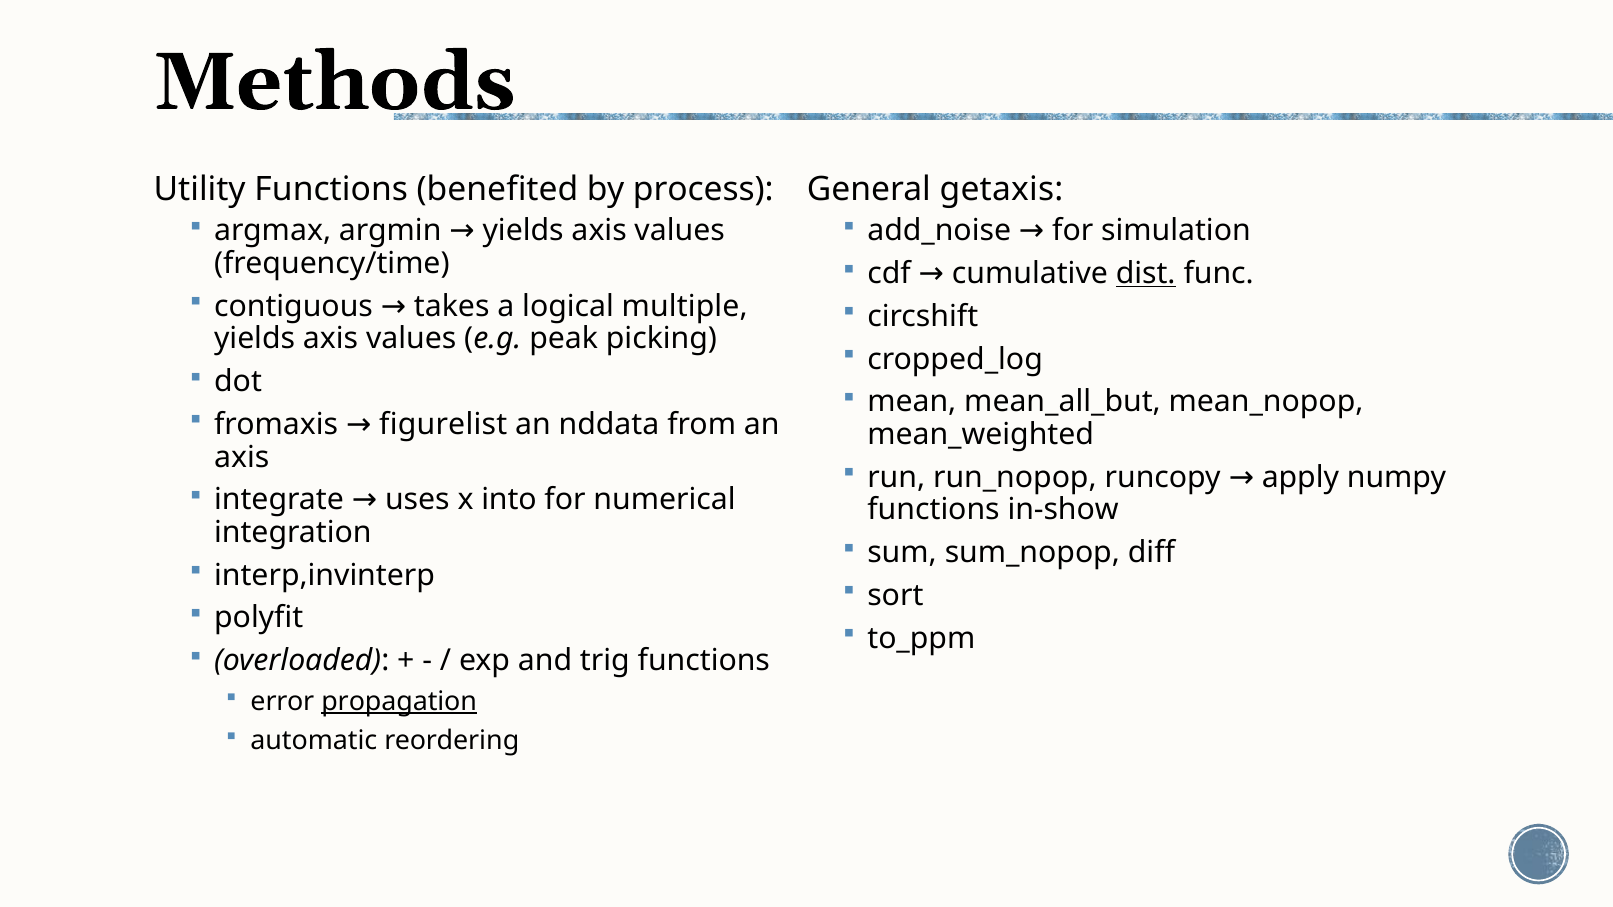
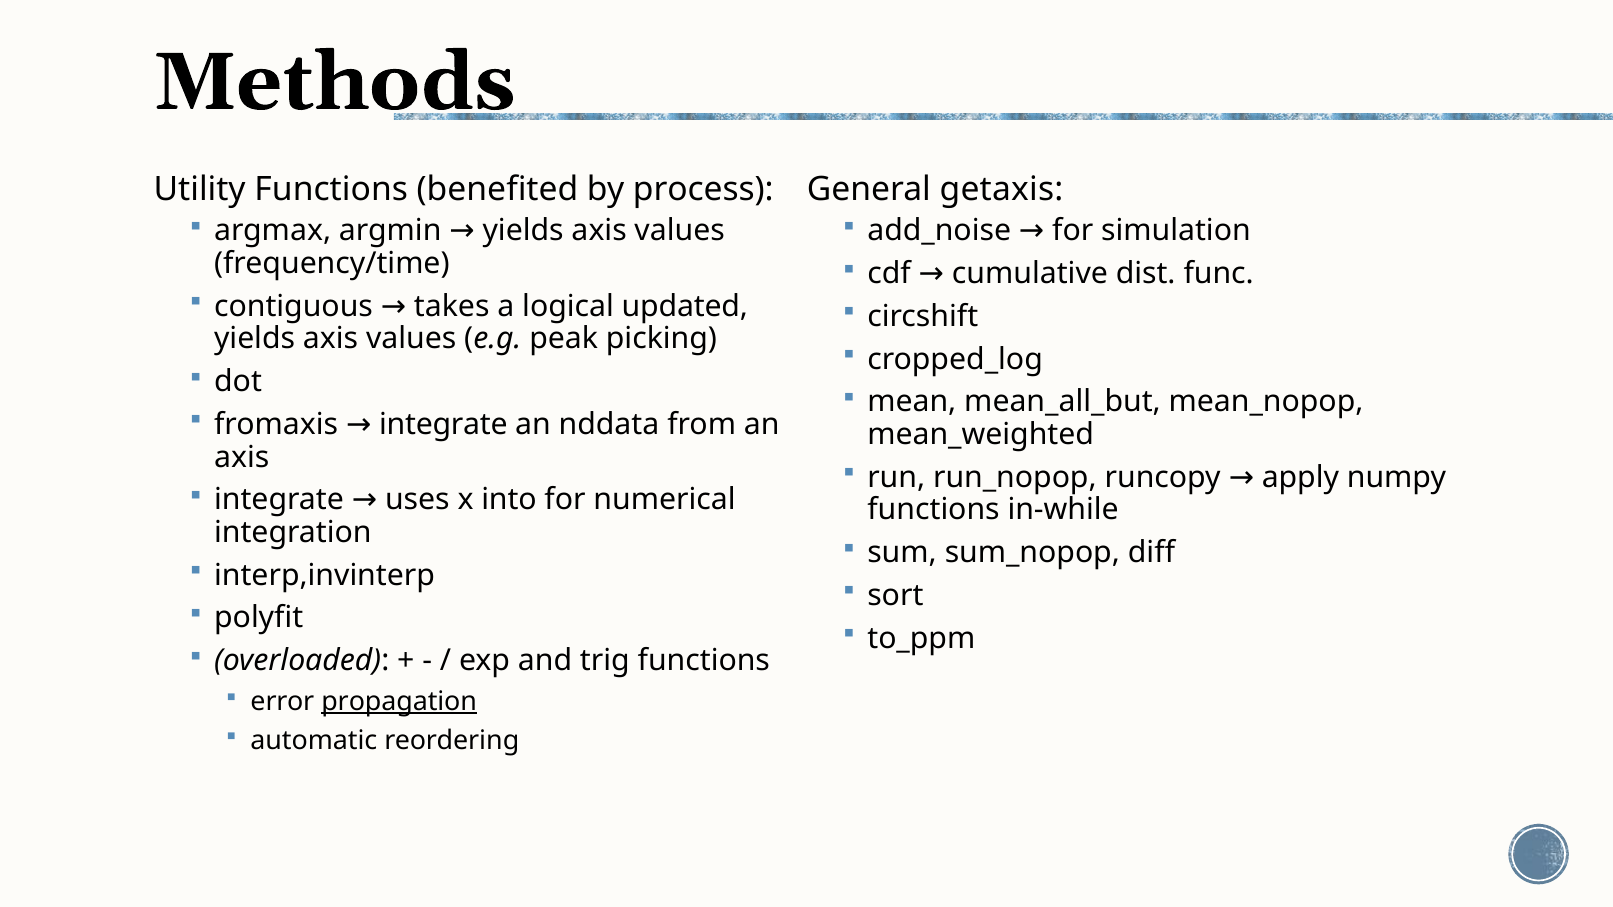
dist underline: present -> none
multiple: multiple -> updated
fromaxis figurelist: figurelist -> integrate
in-show: in-show -> in-while
